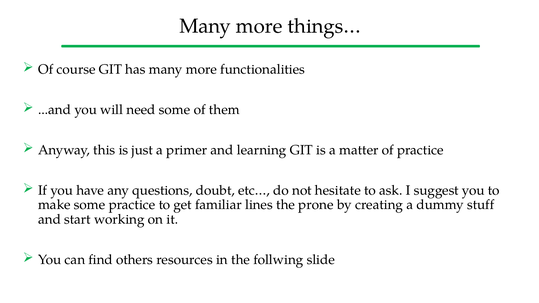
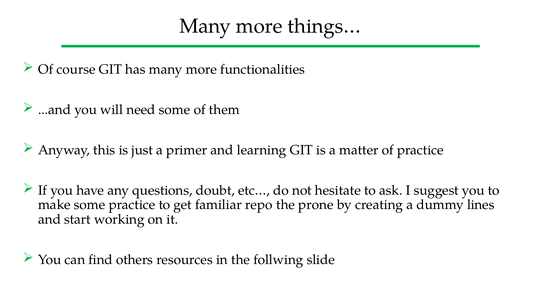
lines: lines -> repo
stuff: stuff -> lines
